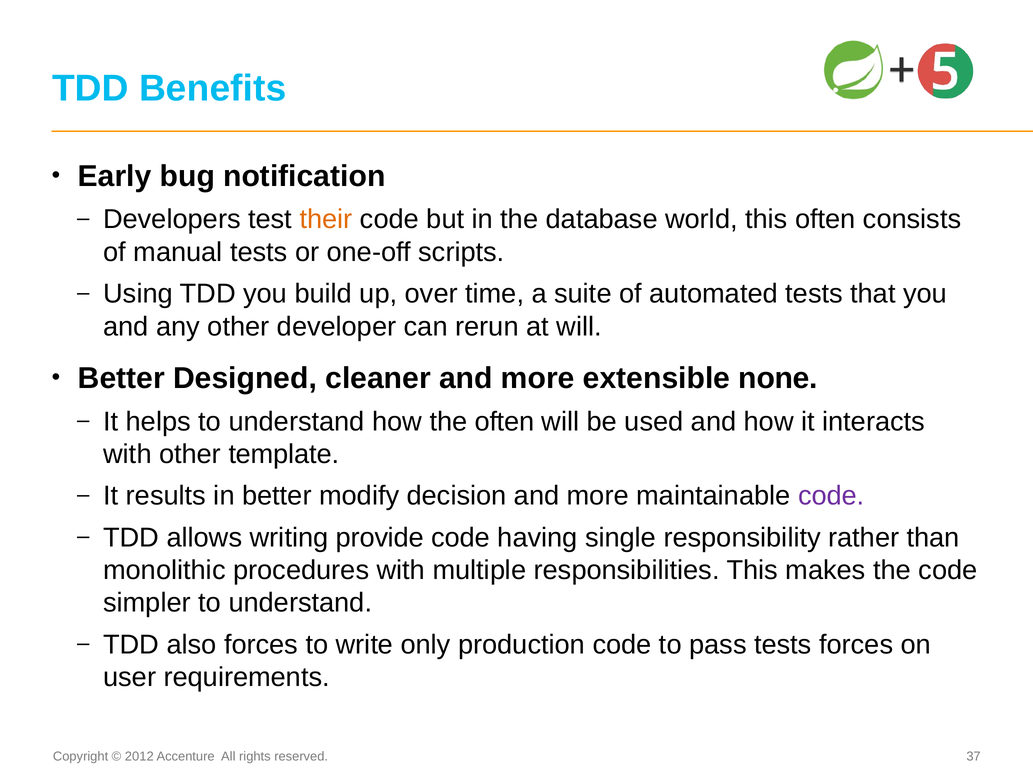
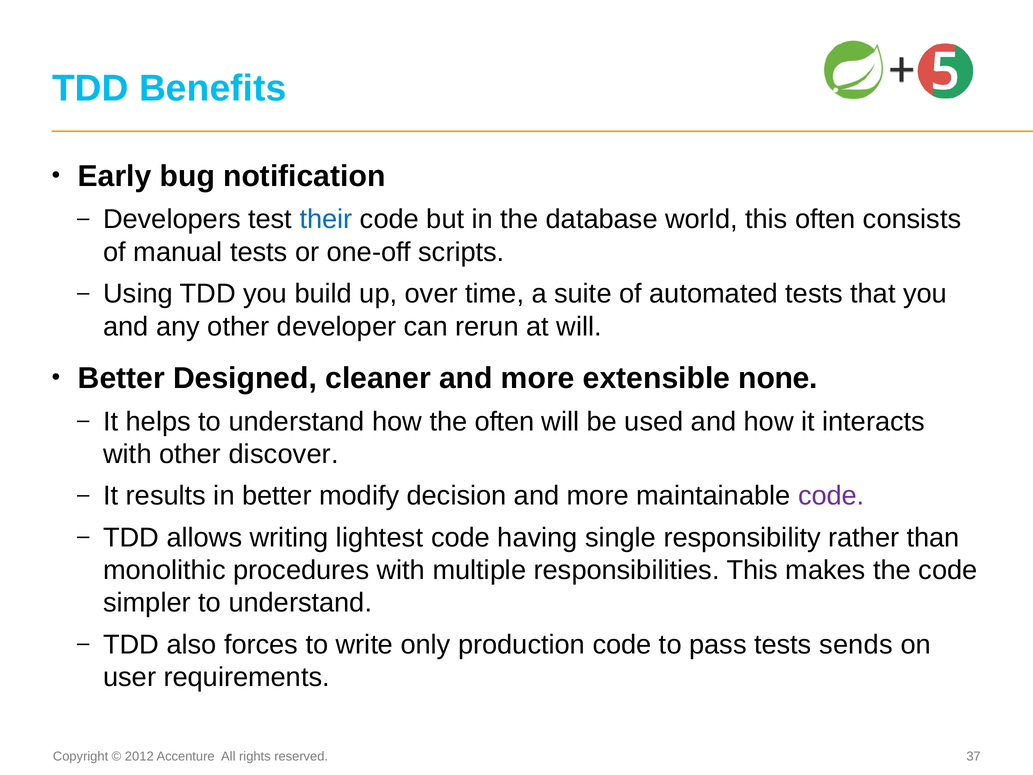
their colour: orange -> blue
template: template -> discover
provide: provide -> lightest
tests forces: forces -> sends
